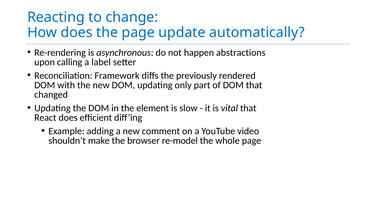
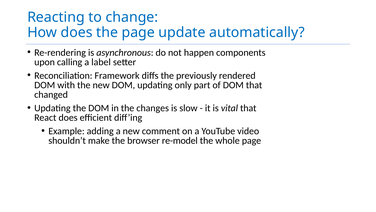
abstractions: abstractions -> components
element: element -> changes
